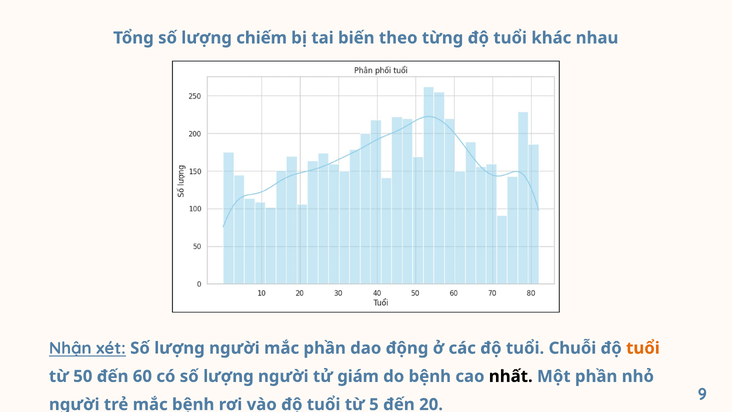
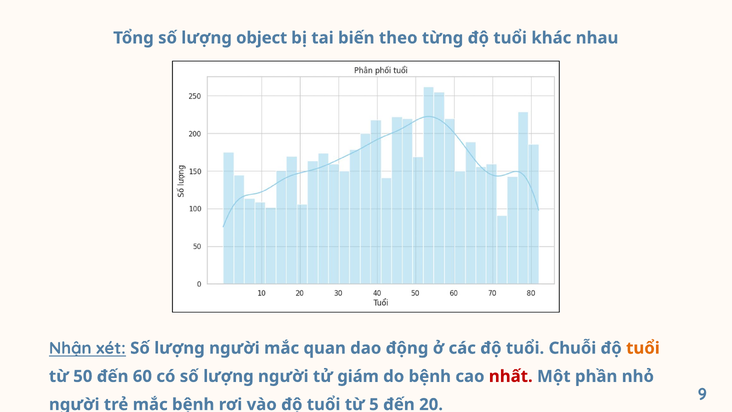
chiếm: chiếm -> object
mắc phần: phần -> quan
nhất colour: black -> red
